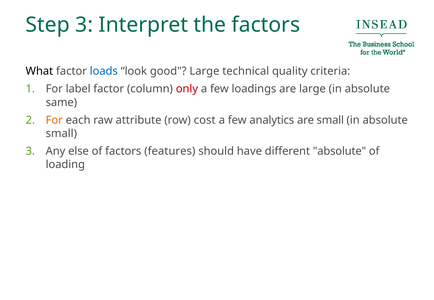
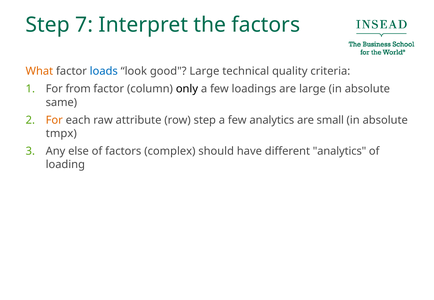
Step 3: 3 -> 7
What colour: black -> orange
label: label -> from
only colour: red -> black
row cost: cost -> step
small at (61, 134): small -> tmpx
features: features -> complex
different absolute: absolute -> analytics
